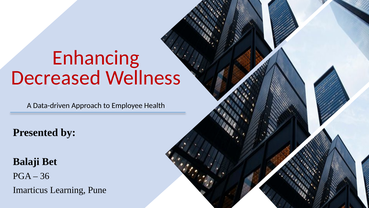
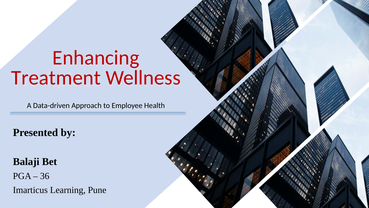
Decreased: Decreased -> Treatment
